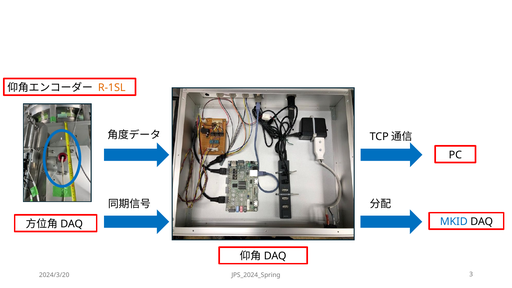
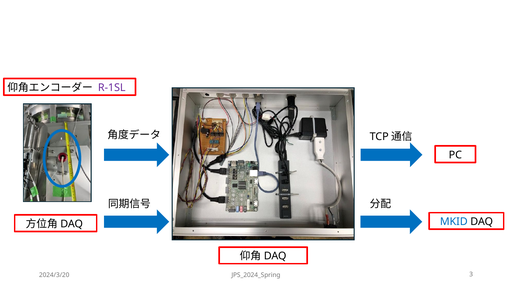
R-1SL colour: orange -> purple
